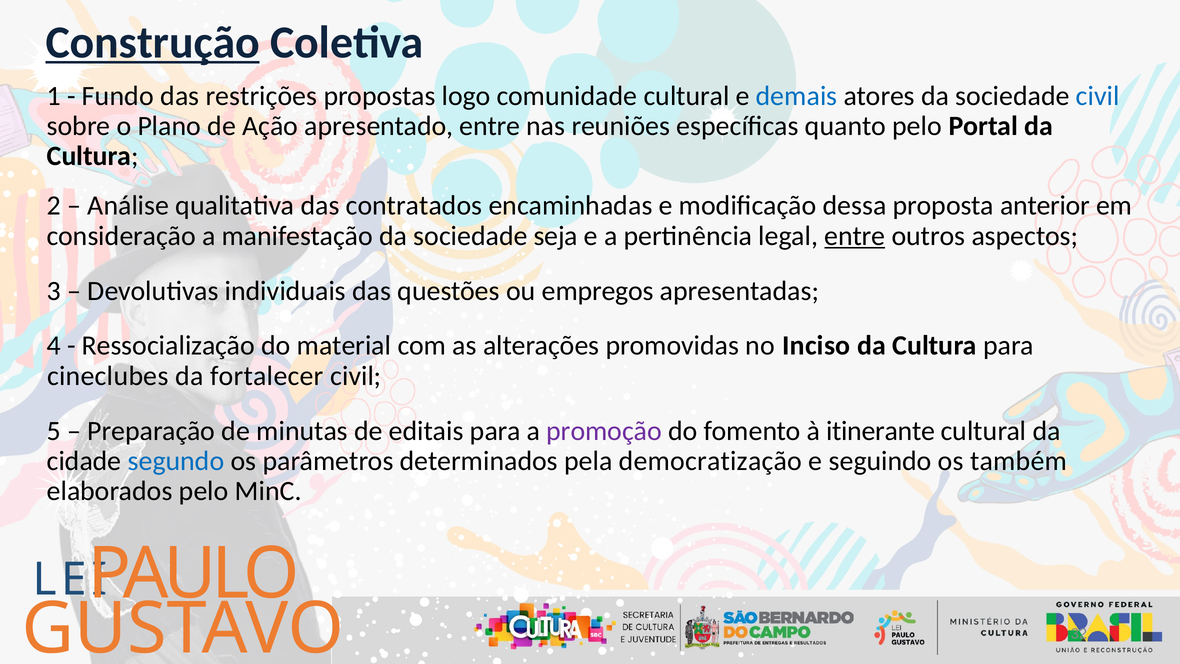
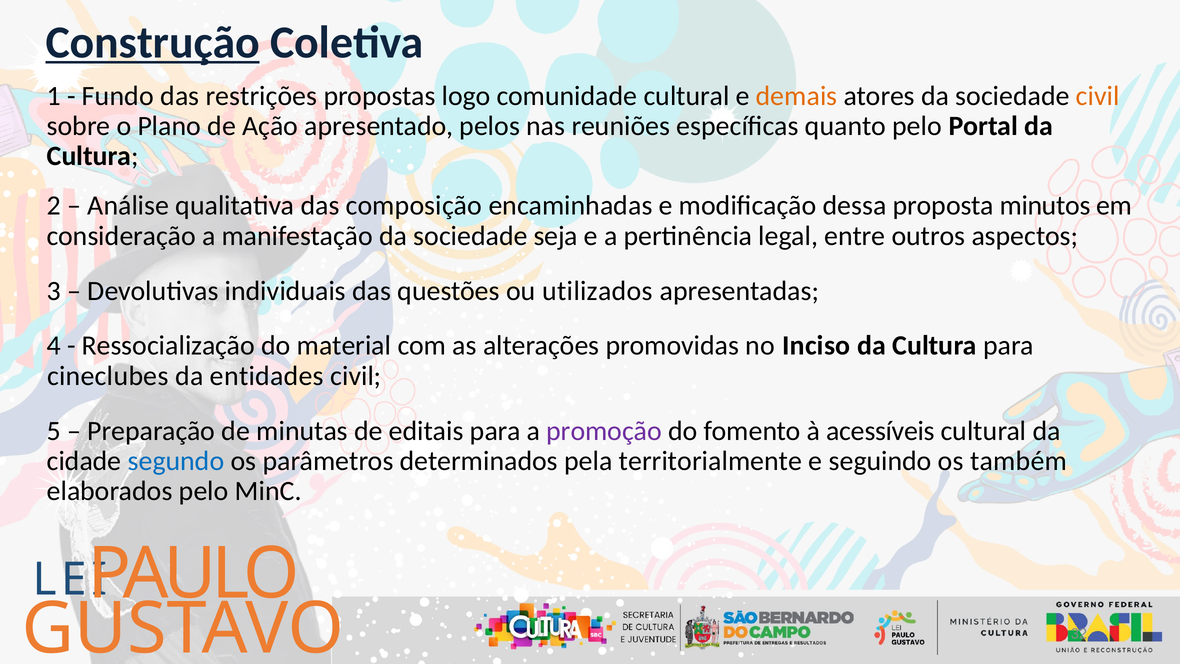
demais colour: blue -> orange
civil at (1098, 96) colour: blue -> orange
apresentado entre: entre -> pelos
contratados: contratados -> composição
anterior: anterior -> minutos
entre at (855, 236) underline: present -> none
empregos: empregos -> utilizados
fortalecer: fortalecer -> entidades
itinerante: itinerante -> acessíveis
democratização: democratização -> territorialmente
